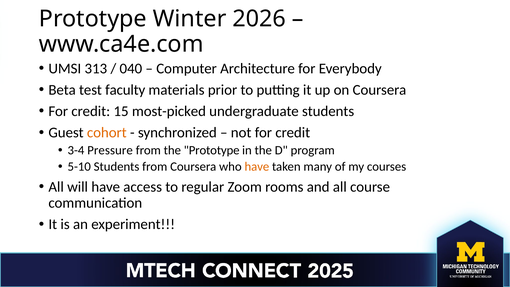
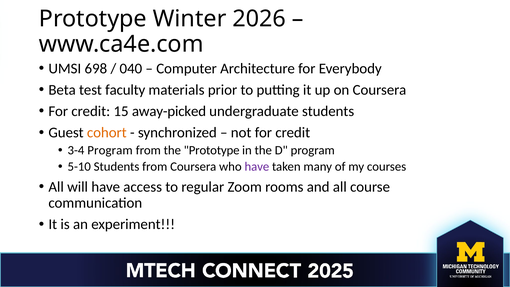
313: 313 -> 698
most-picked: most-picked -> away-picked
3-4 Pressure: Pressure -> Program
have at (257, 167) colour: orange -> purple
